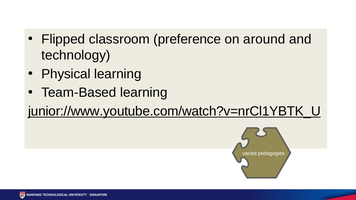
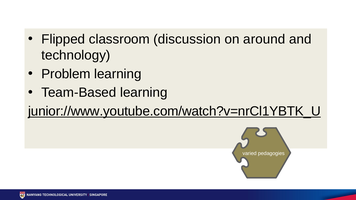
preference: preference -> discussion
Physical: Physical -> Problem
